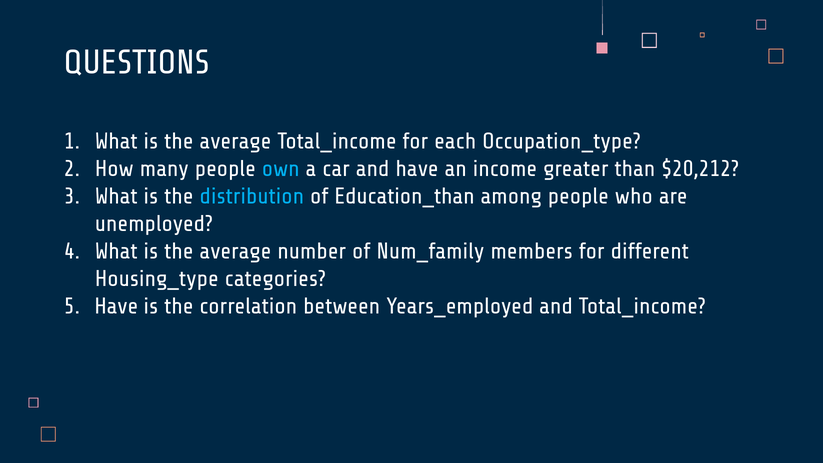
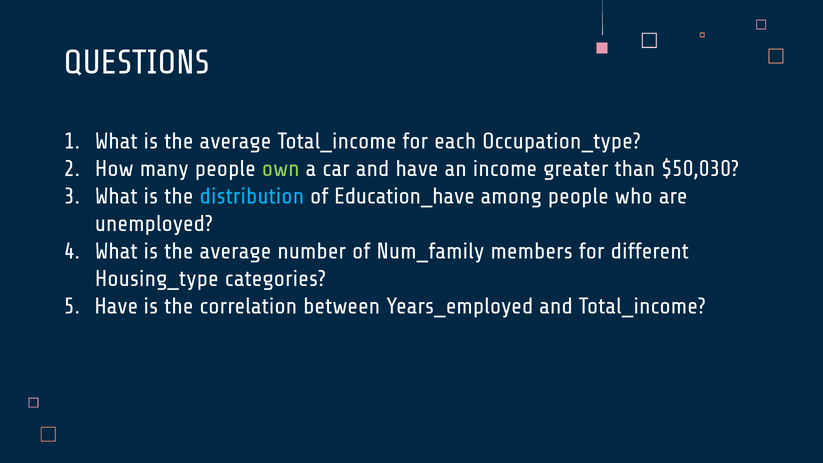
own colour: light blue -> light green
$20,212: $20,212 -> $50,030
Education_than: Education_than -> Education_have
